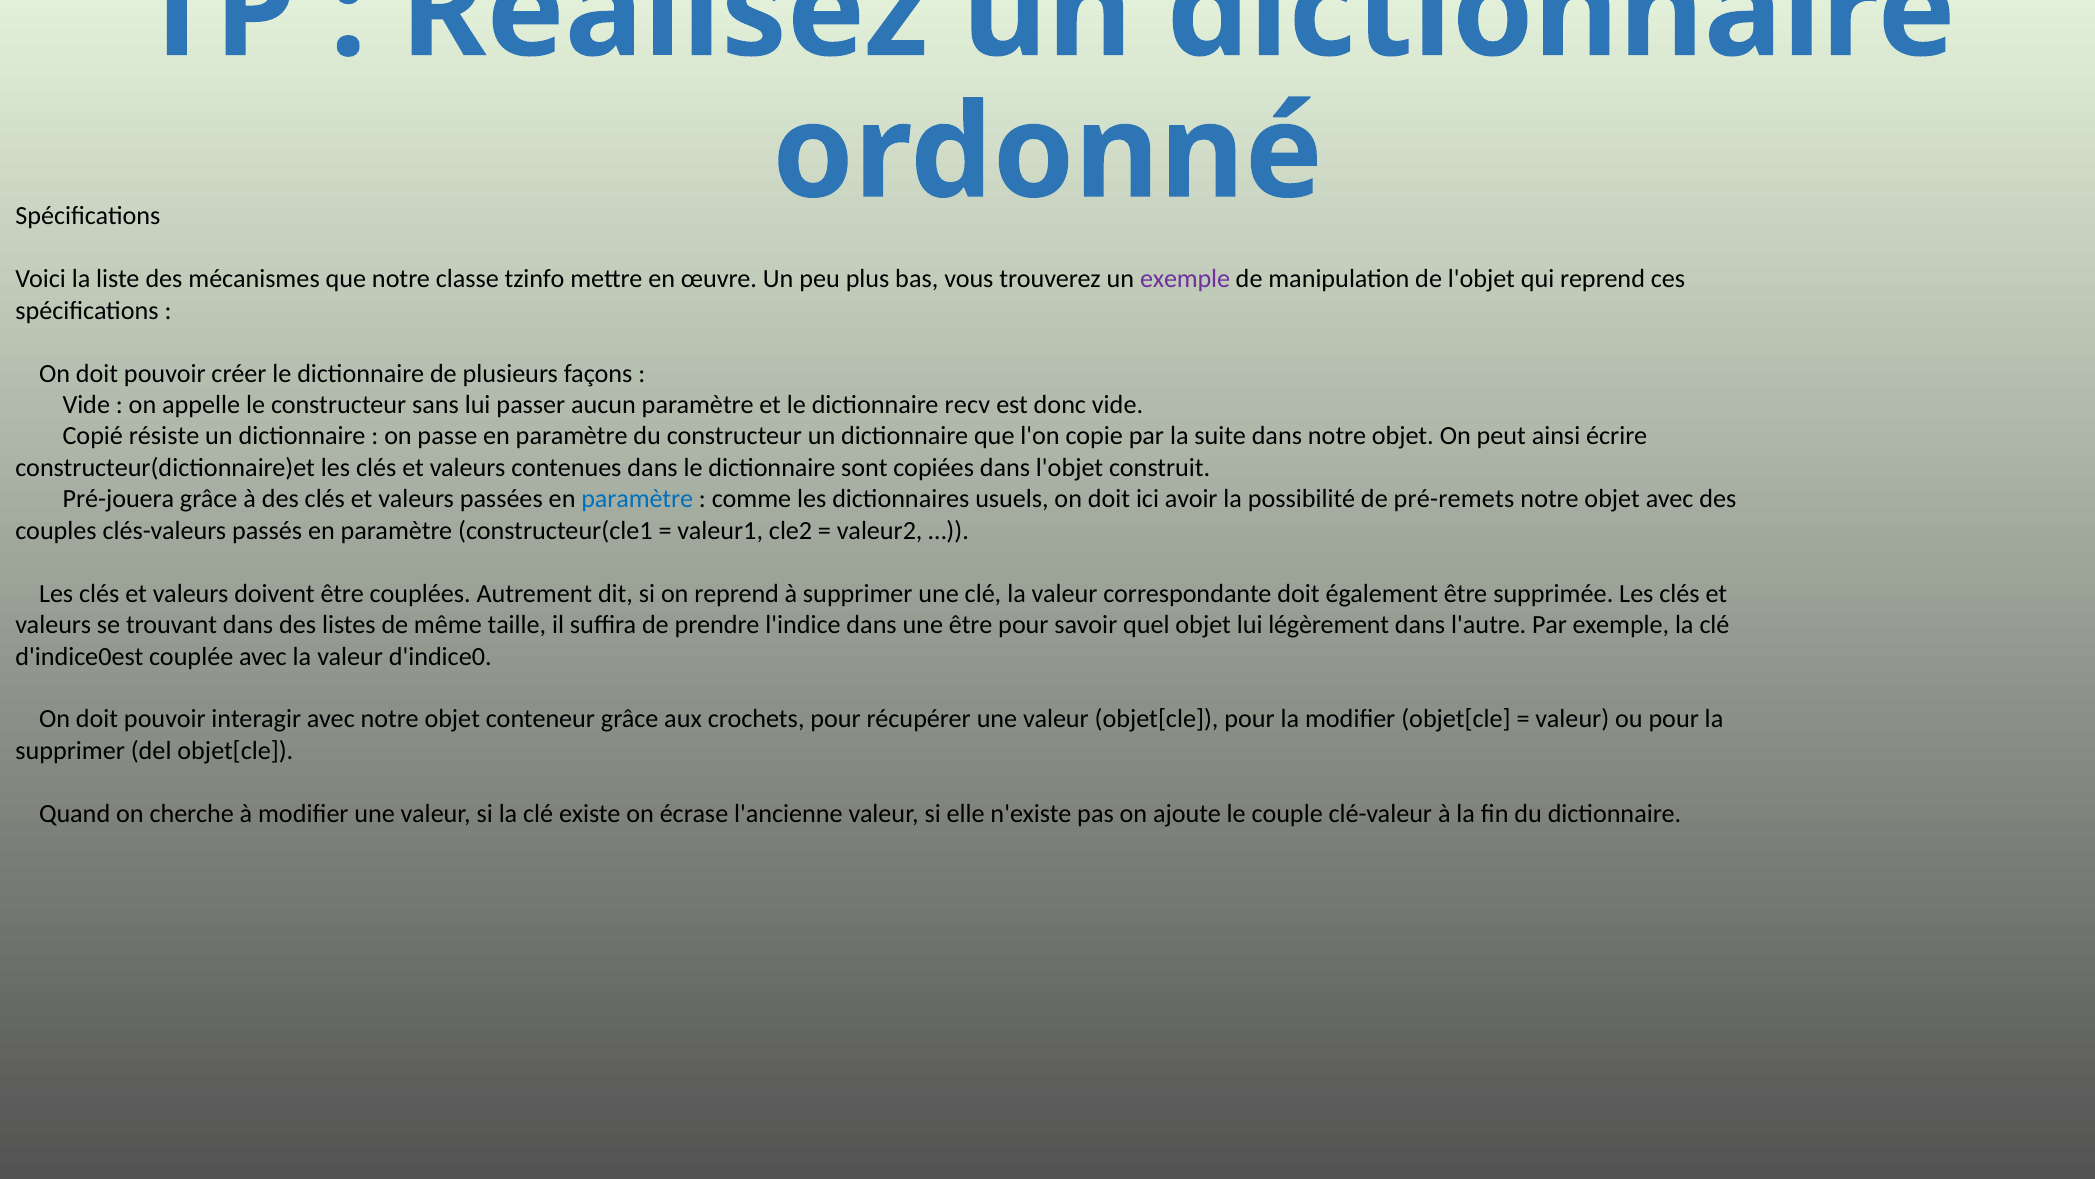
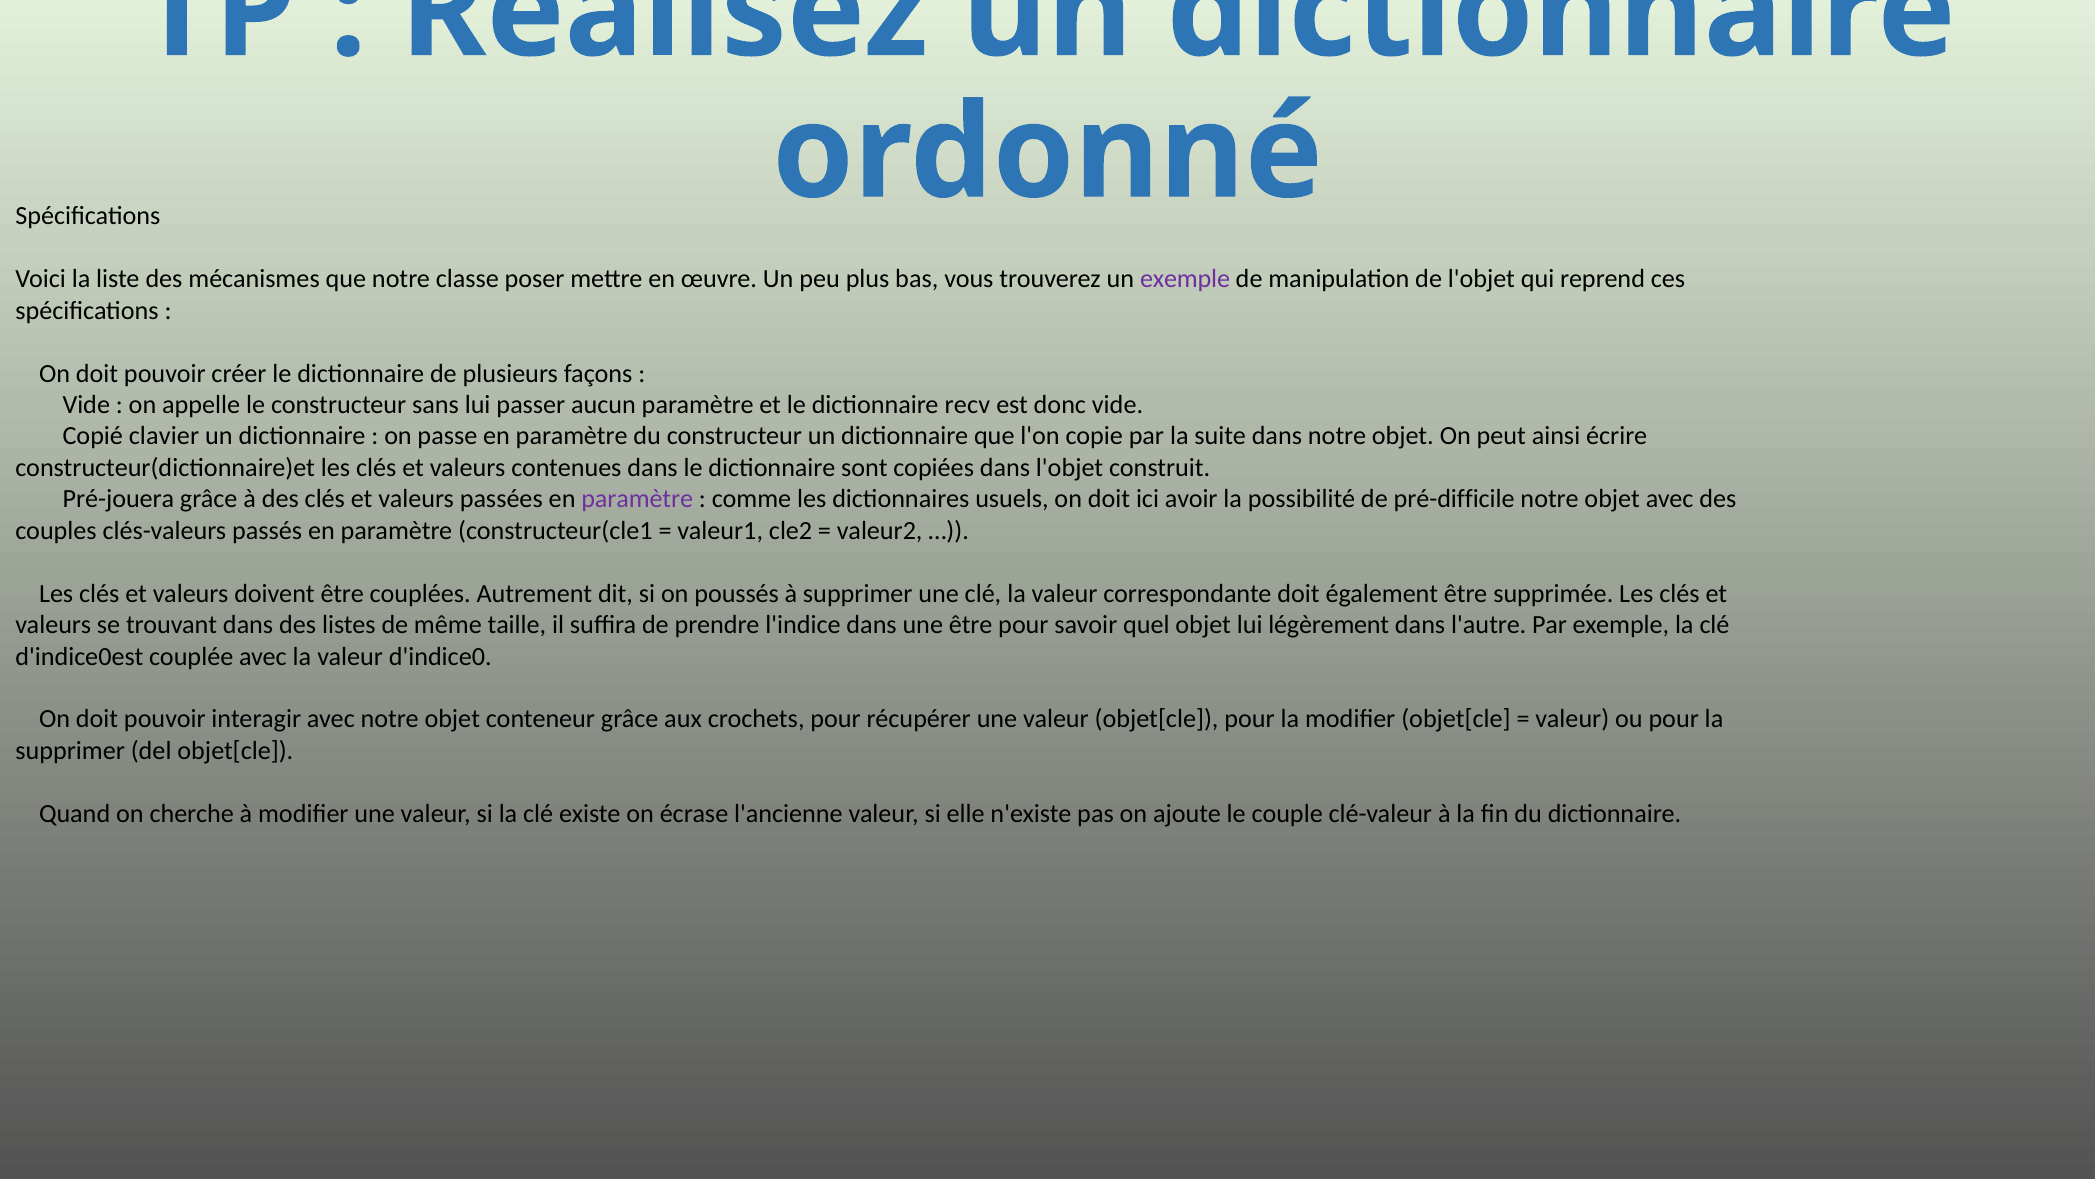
tzinfo: tzinfo -> poser
résiste: résiste -> clavier
paramètre at (637, 499) colour: blue -> purple
pré-remets: pré-remets -> pré-difficile
on reprend: reprend -> poussés
